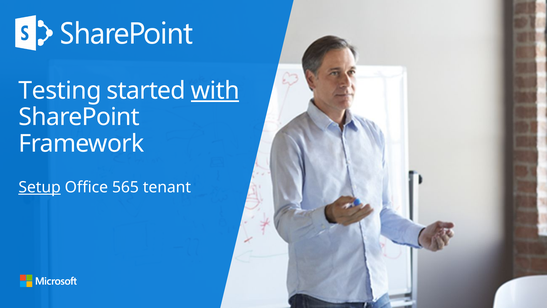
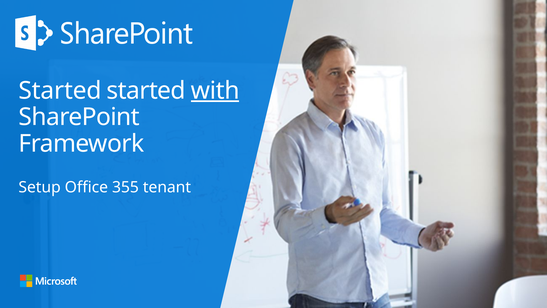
Testing at (60, 91): Testing -> Started
Setup underline: present -> none
565: 565 -> 355
